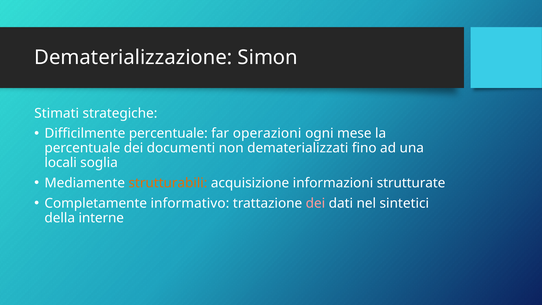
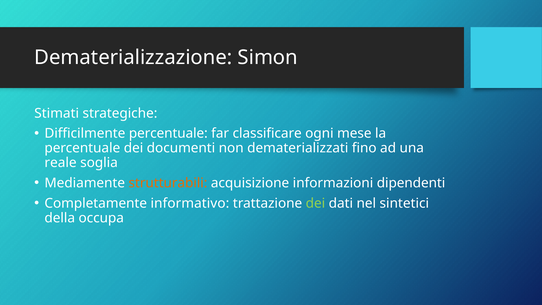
operazioni: operazioni -> classificare
locali: locali -> reale
strutturate: strutturate -> dipendenti
dei at (315, 203) colour: pink -> light green
interne: interne -> occupa
